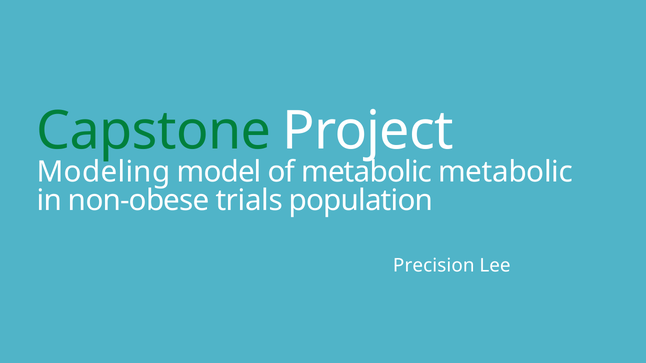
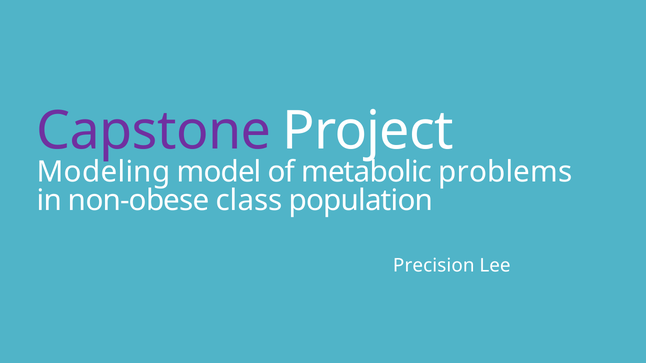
Capstone colour: green -> purple
metabolic metabolic: metabolic -> problems
trials: trials -> class
